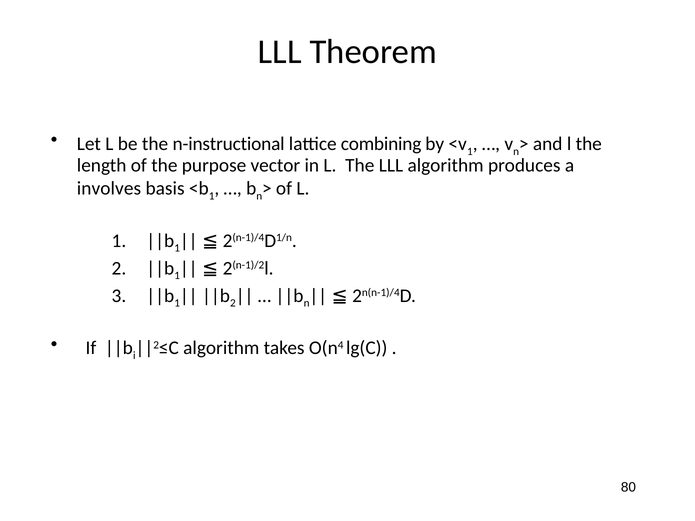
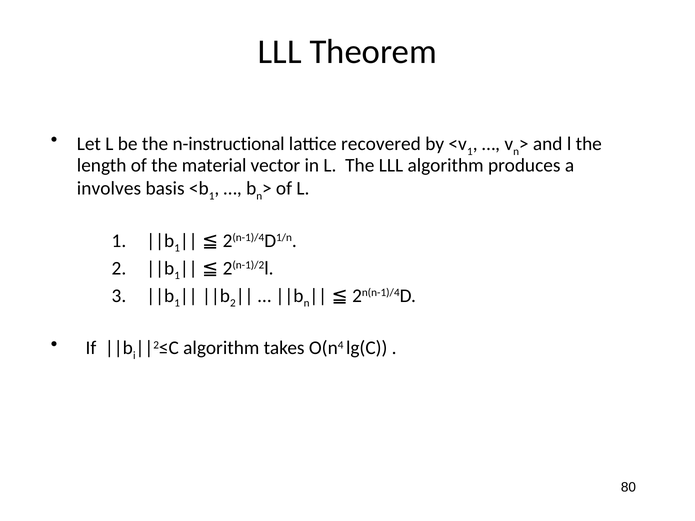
combining: combining -> recovered
purpose: purpose -> material
